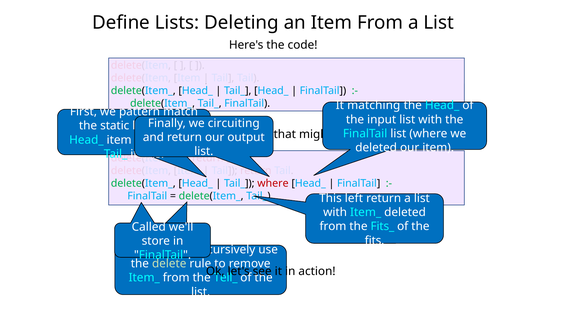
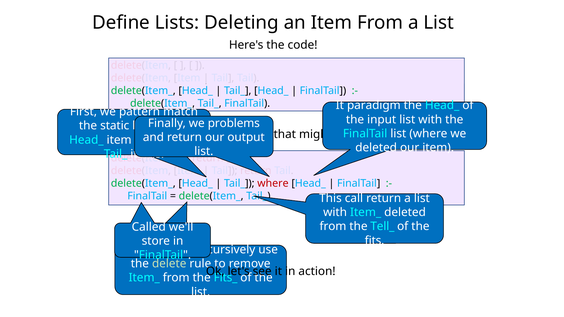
matching: matching -> paradigm
circuiting: circuiting -> problems
left: left -> call
Fits_: Fits_ -> Tell_
Tell_: Tell_ -> Fits_
